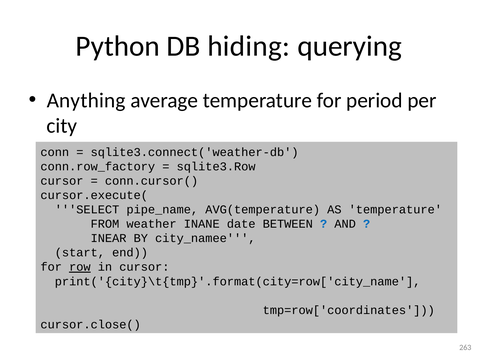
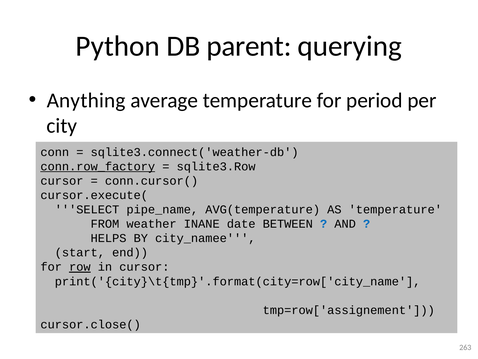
hiding: hiding -> parent
conn.row_factory underline: none -> present
INEAR: INEAR -> HELPS
tmp=row['coordinates: tmp=row['coordinates -> tmp=row['assignement
